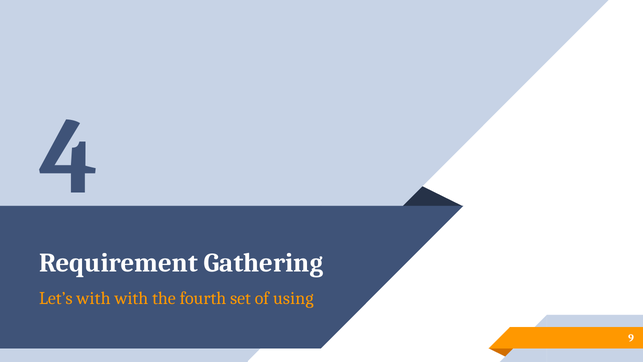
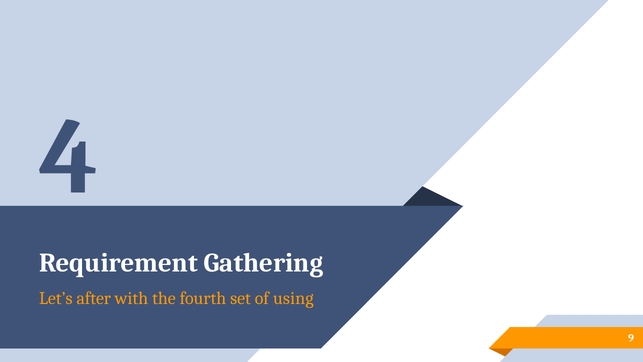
Let’s with: with -> after
